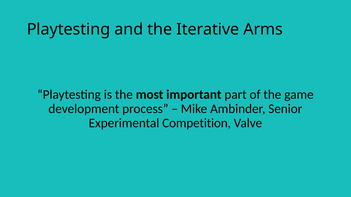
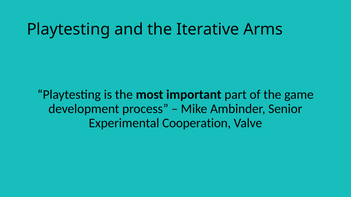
Competition: Competition -> Cooperation
